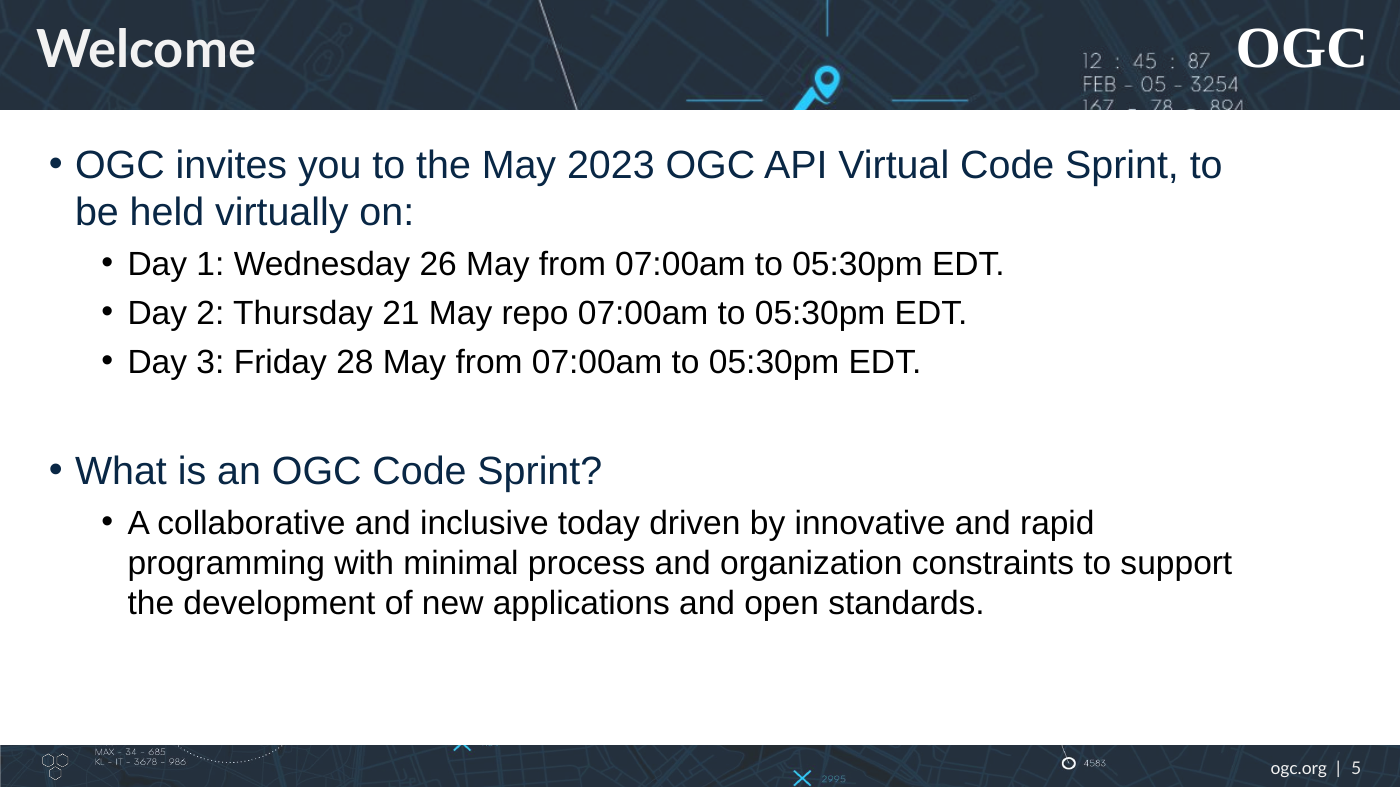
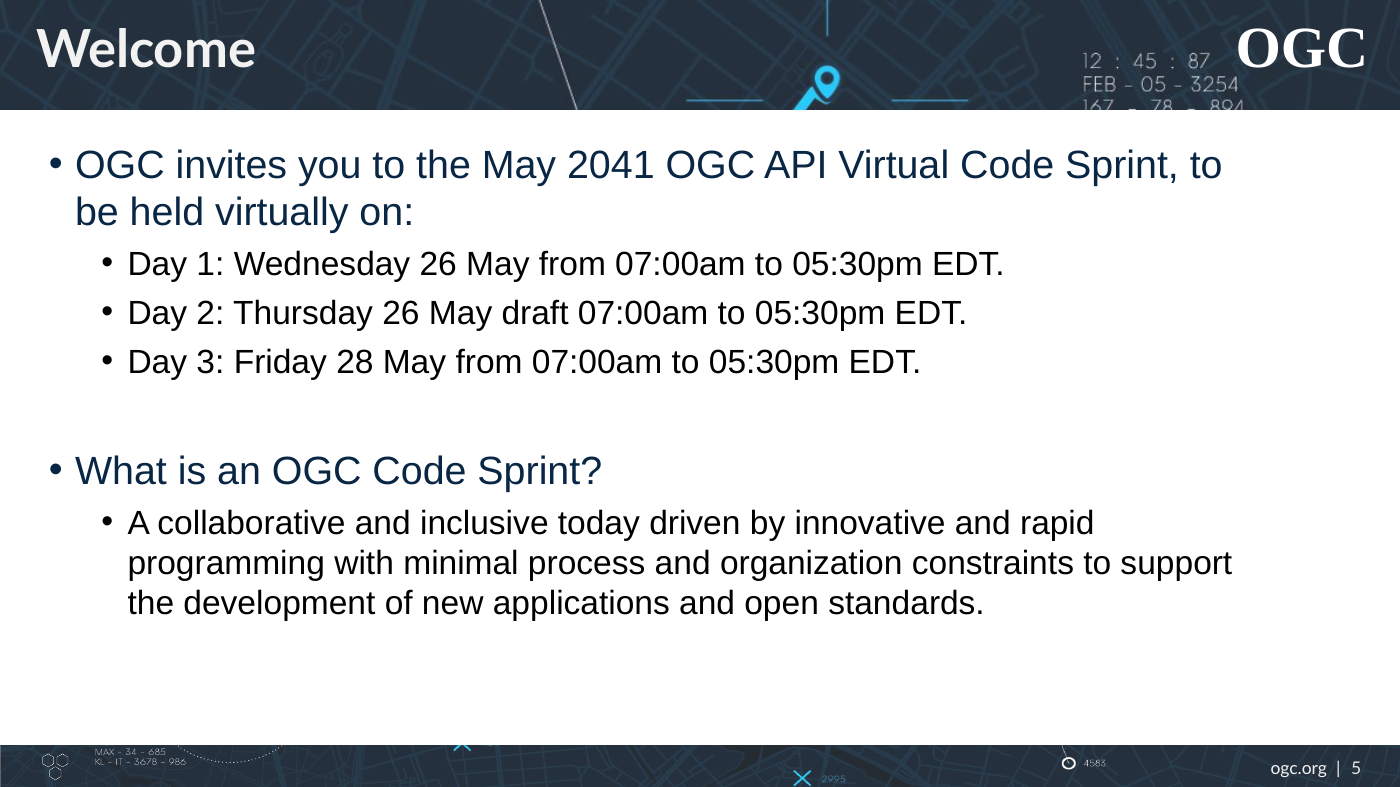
2023: 2023 -> 2041
Thursday 21: 21 -> 26
repo: repo -> draft
